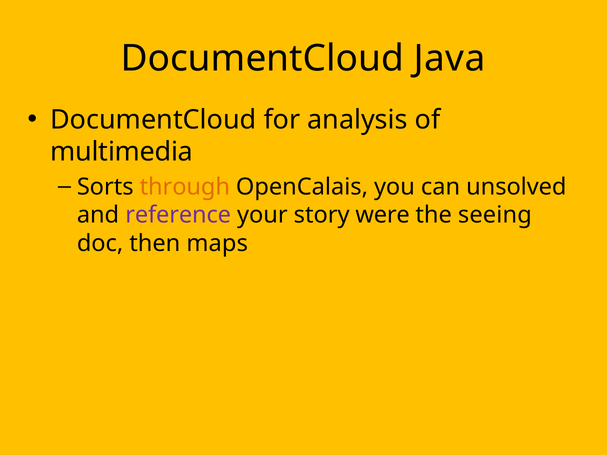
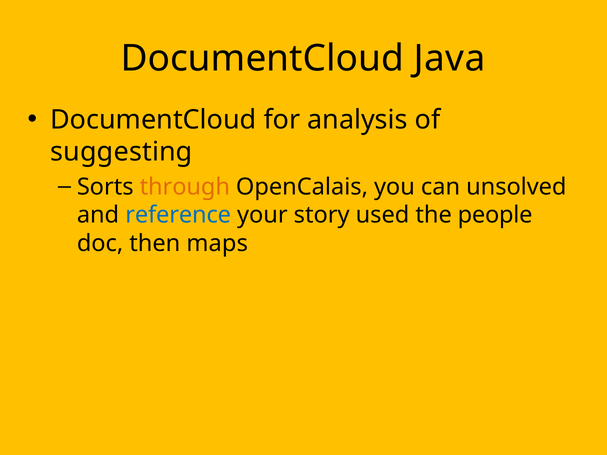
multimedia: multimedia -> suggesting
reference colour: purple -> blue
were: were -> used
seeing: seeing -> people
